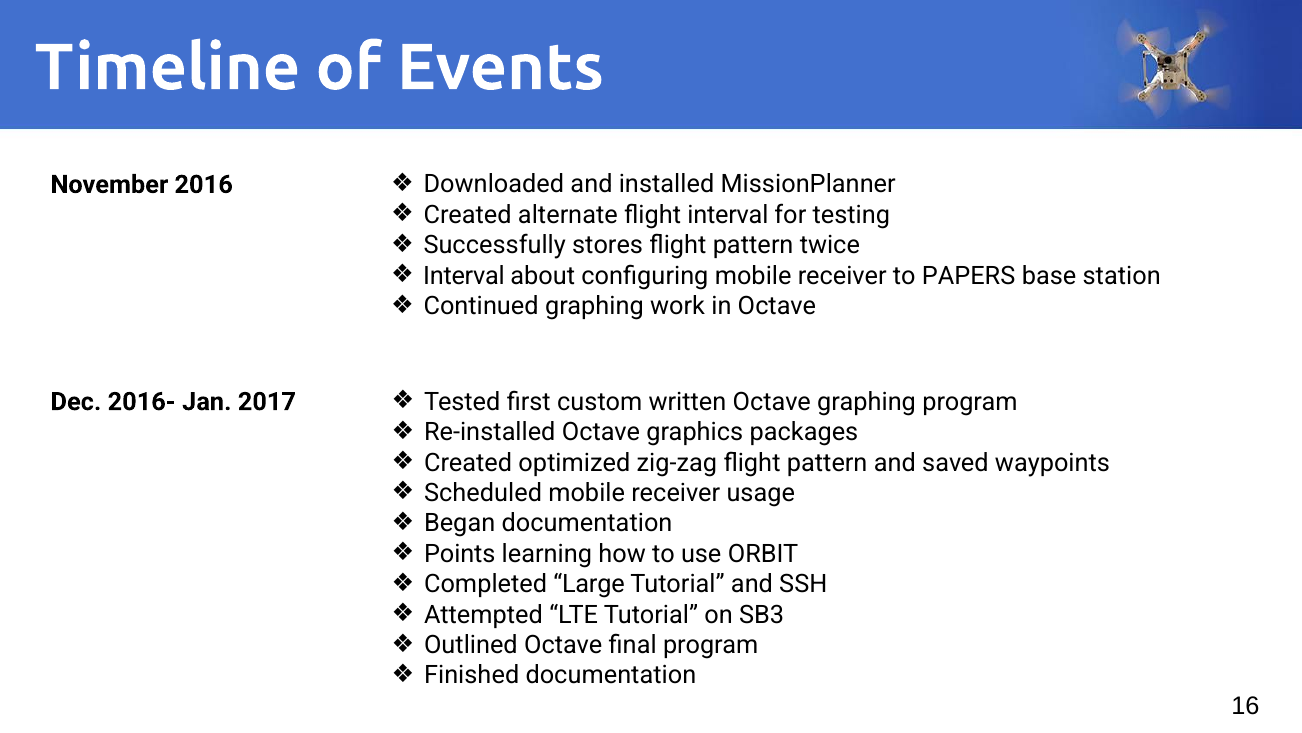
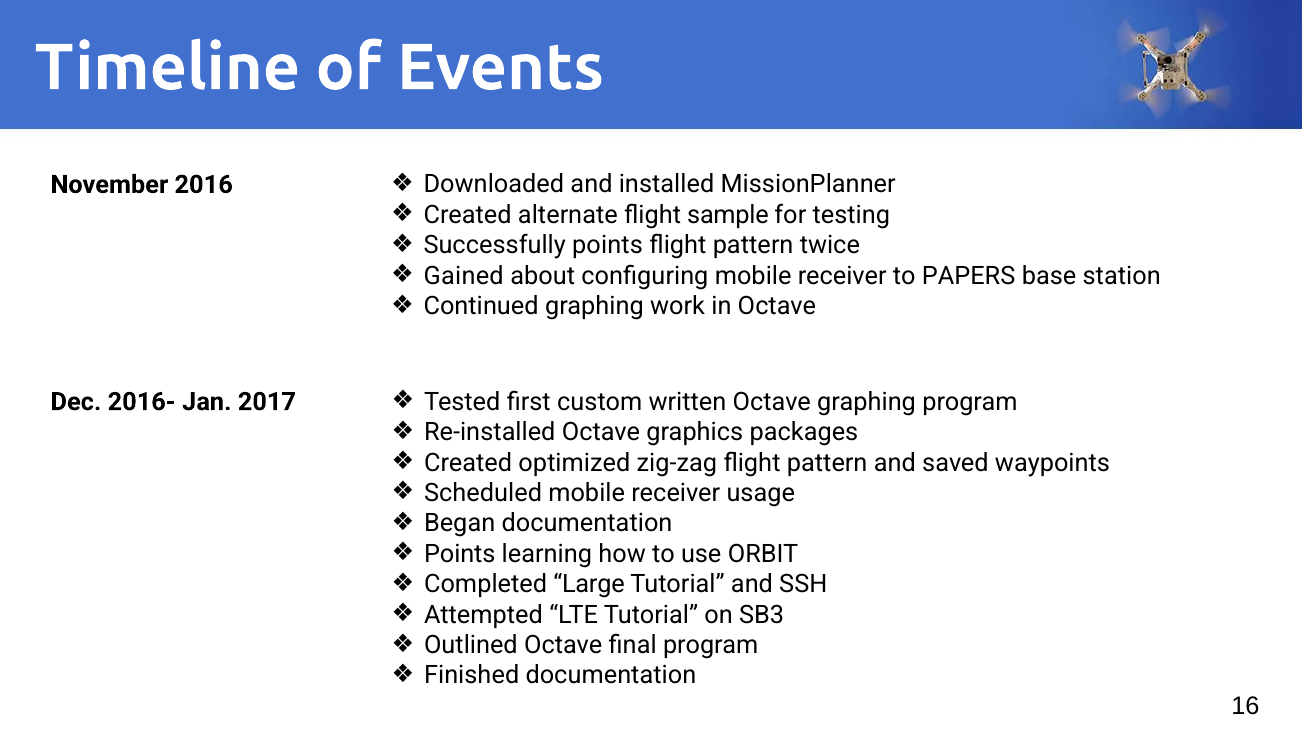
flight interval: interval -> sample
Successfully stores: stores -> points
Interval at (464, 276): Interval -> Gained
